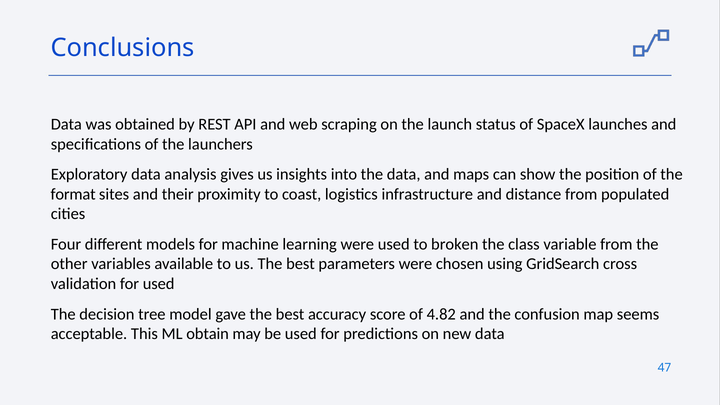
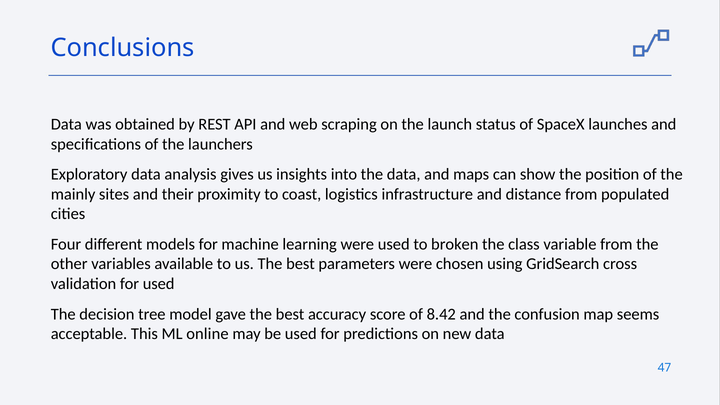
format: format -> mainly
4.82: 4.82 -> 8.42
obtain: obtain -> online
